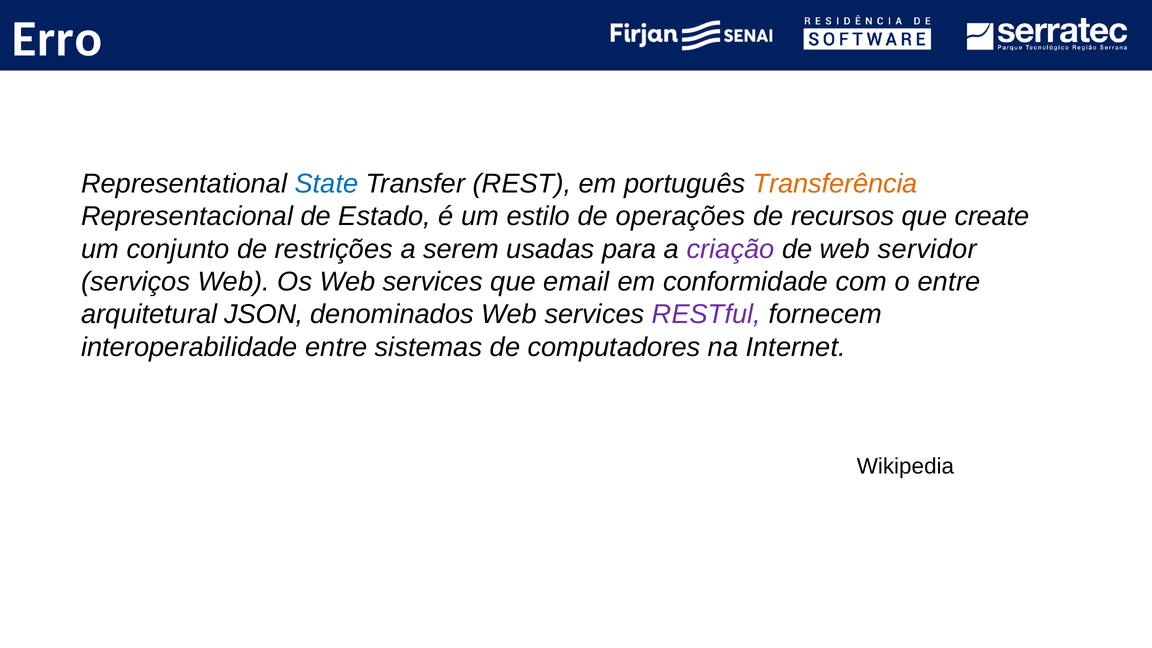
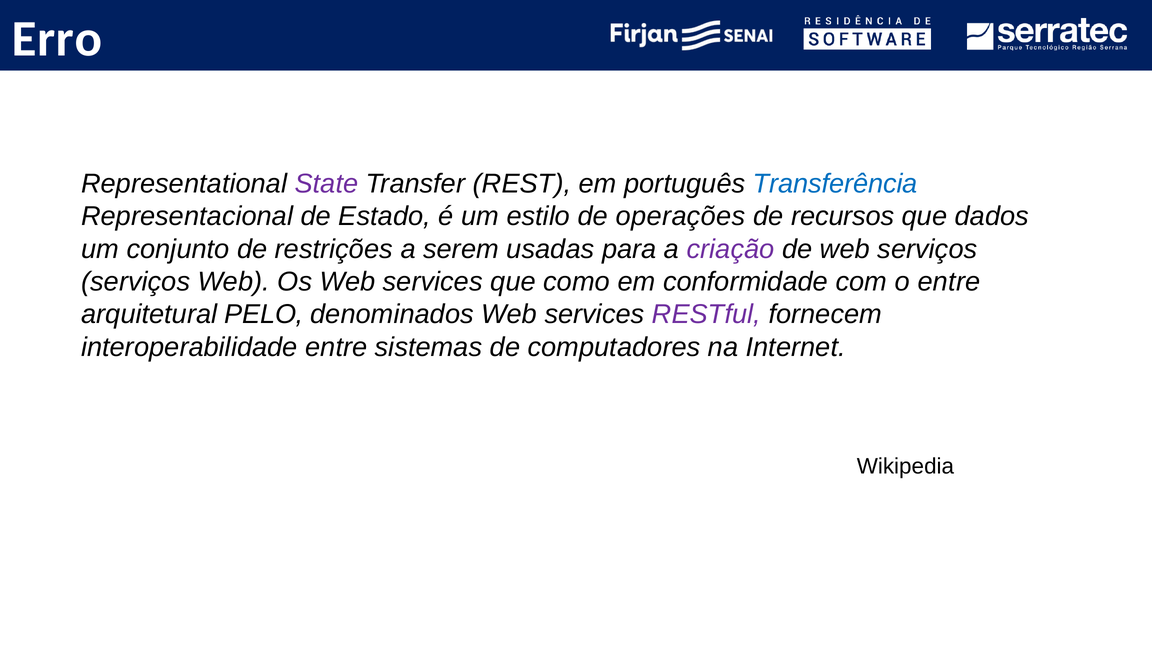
State colour: blue -> purple
Transferência colour: orange -> blue
create: create -> dados
web servidor: servidor -> serviços
email: email -> como
JSON: JSON -> PELO
